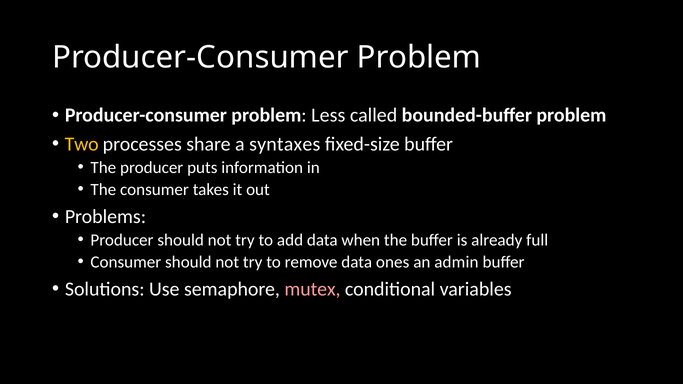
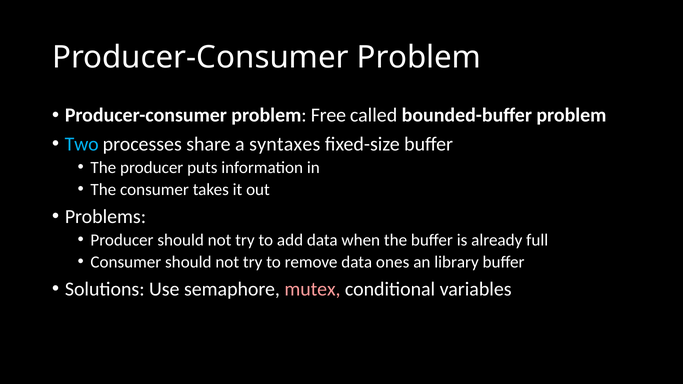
Less: Less -> Free
Two colour: yellow -> light blue
admin: admin -> library
